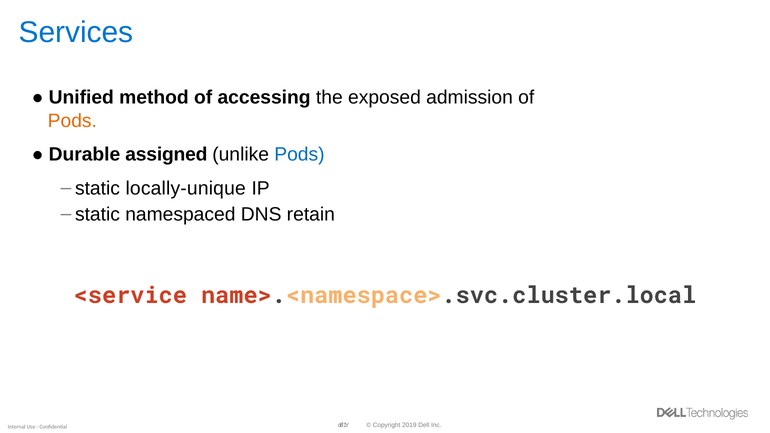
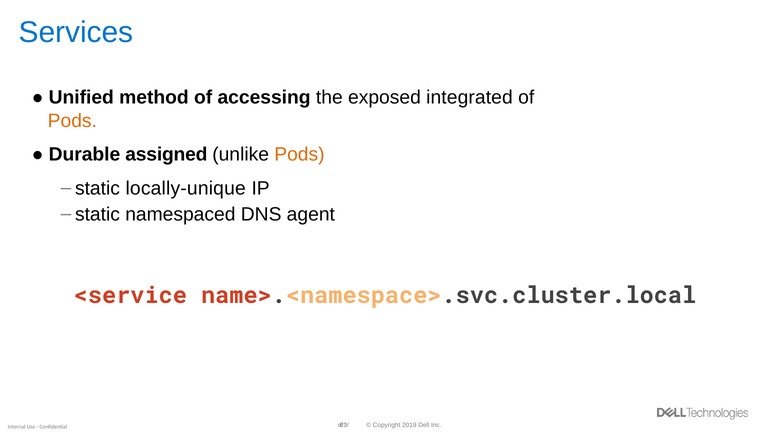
admission: admission -> integrated
Pods at (299, 155) colour: blue -> orange
retain: retain -> agent
